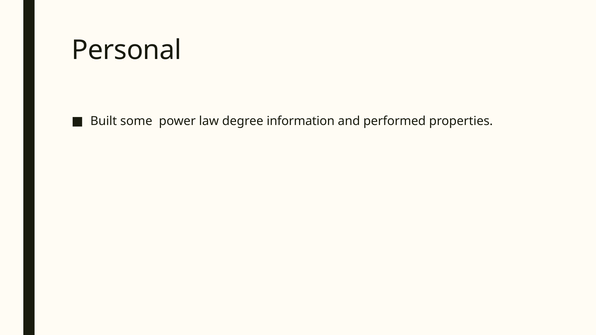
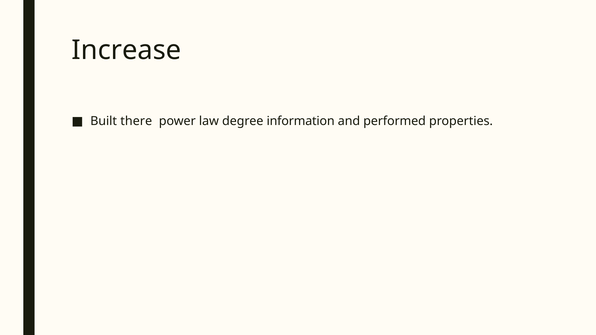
Personal: Personal -> Increase
some: some -> there
